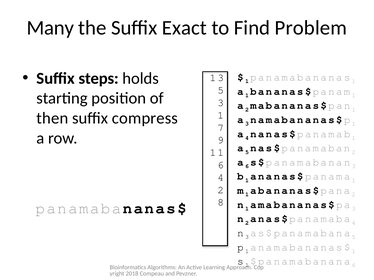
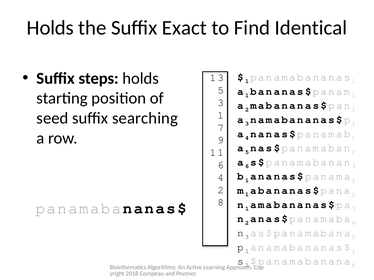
Many at (50, 28): Many -> Holds
Problem: Problem -> Identical
then: then -> seed
compress: compress -> searching
